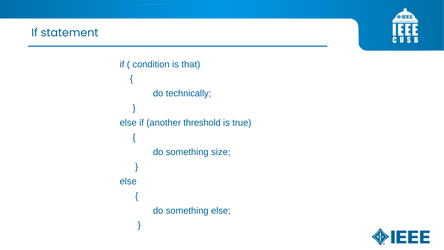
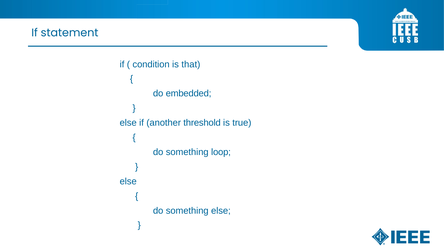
technically: technically -> embedded
size: size -> loop
